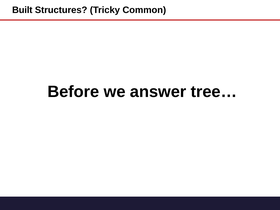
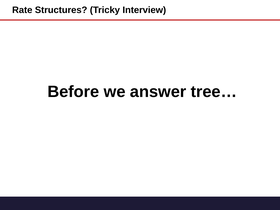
Built: Built -> Rate
Common: Common -> Interview
